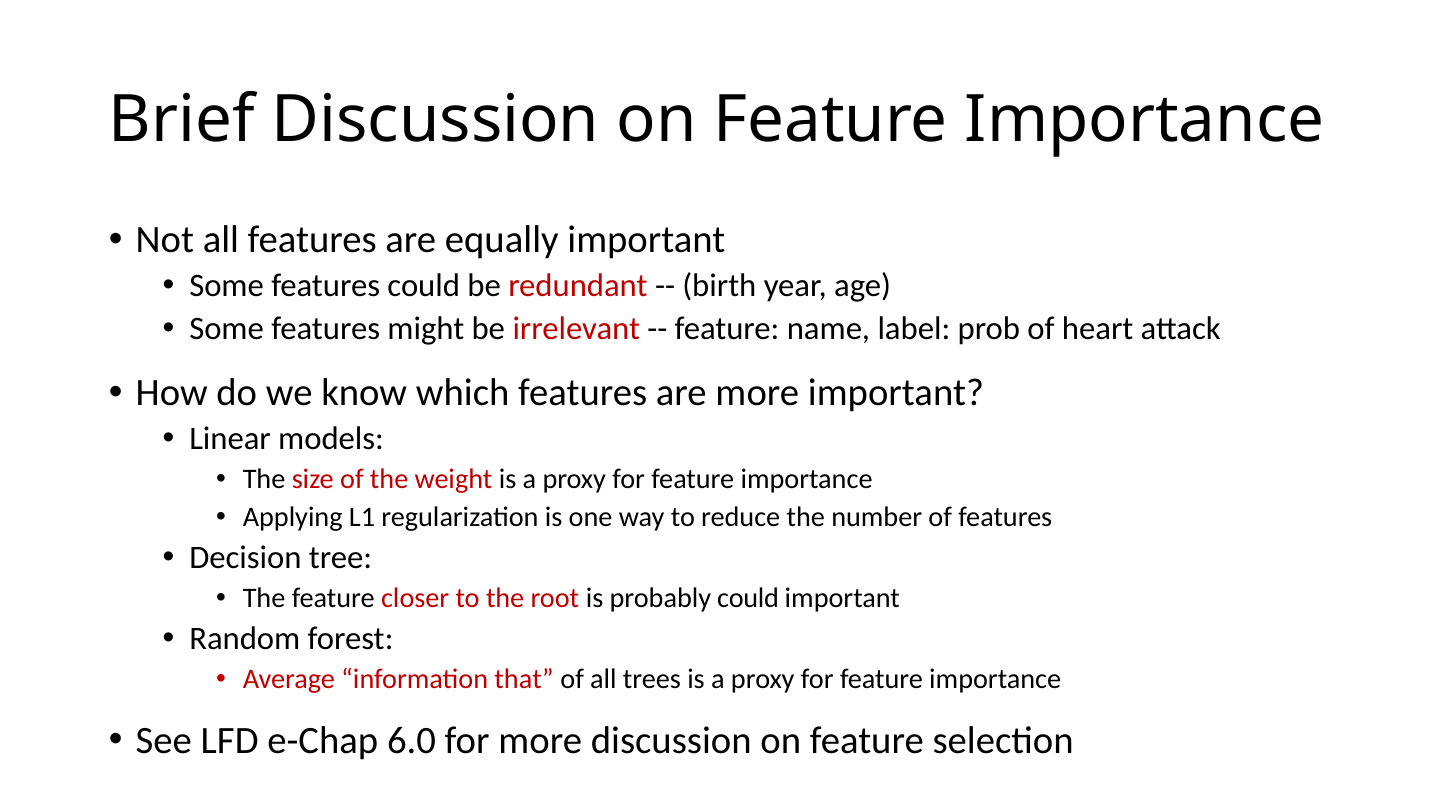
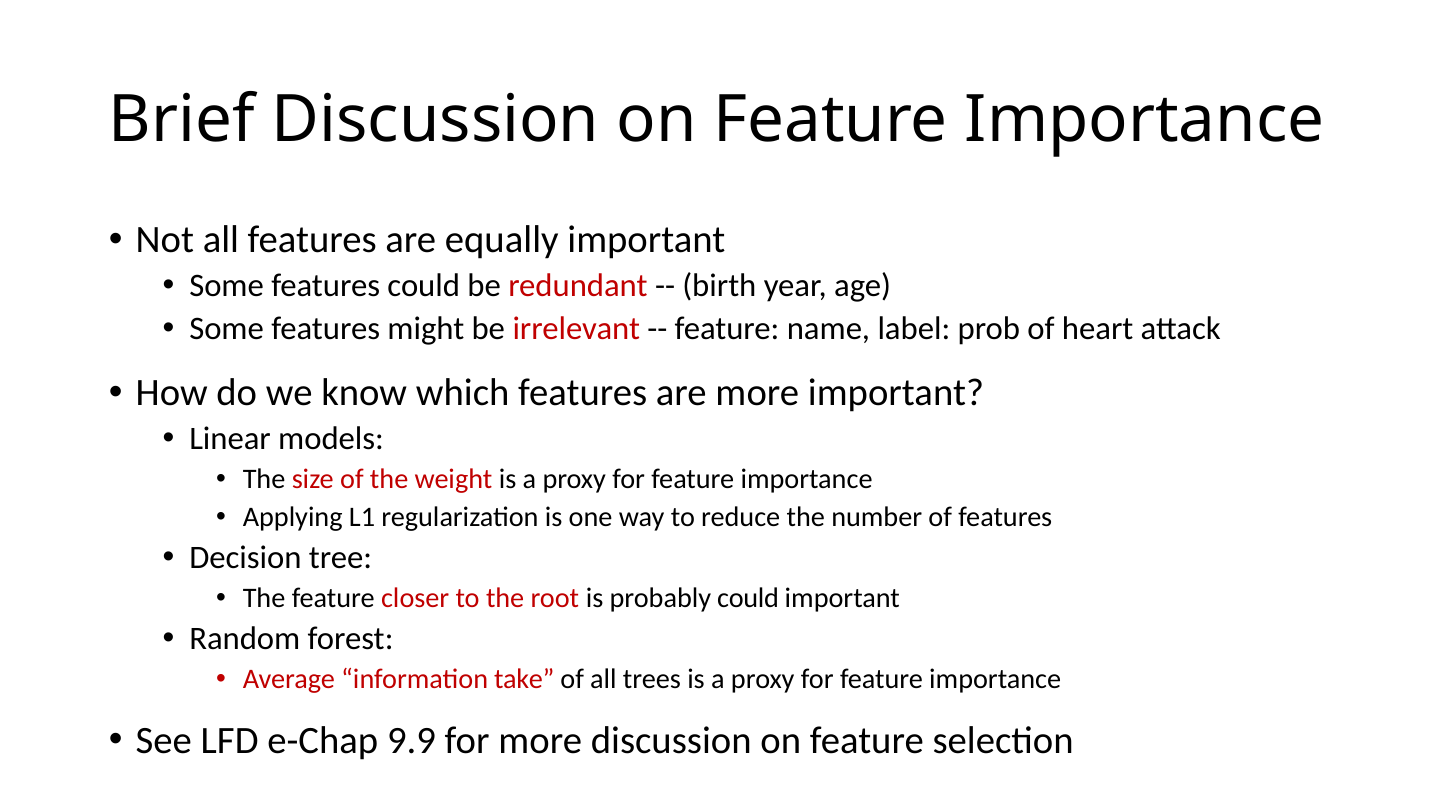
that: that -> take
6.0: 6.0 -> 9.9
